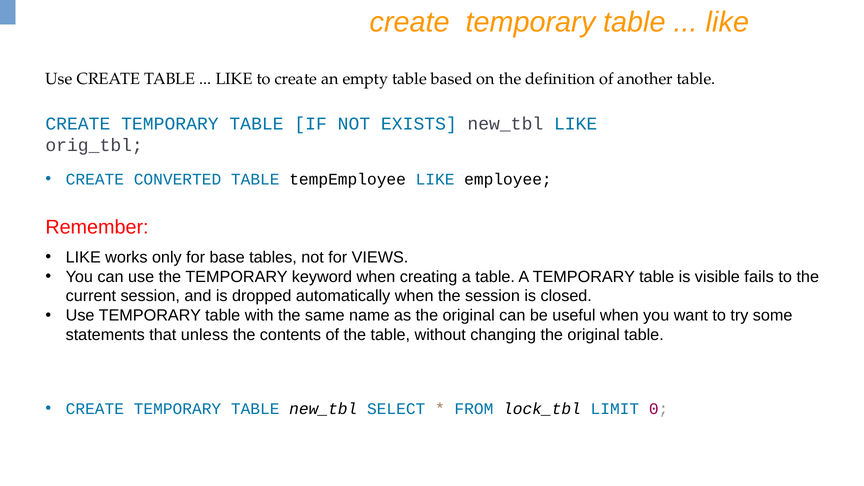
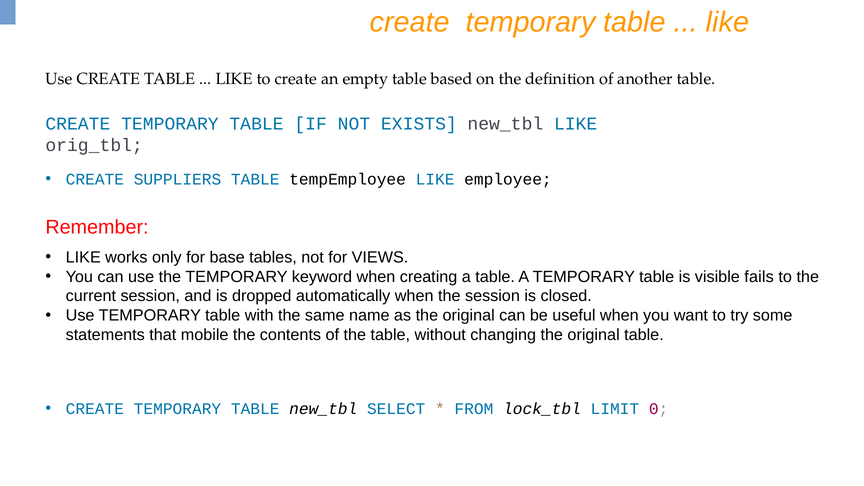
CONVERTED: CONVERTED -> SUPPLIERS
unless: unless -> mobile
